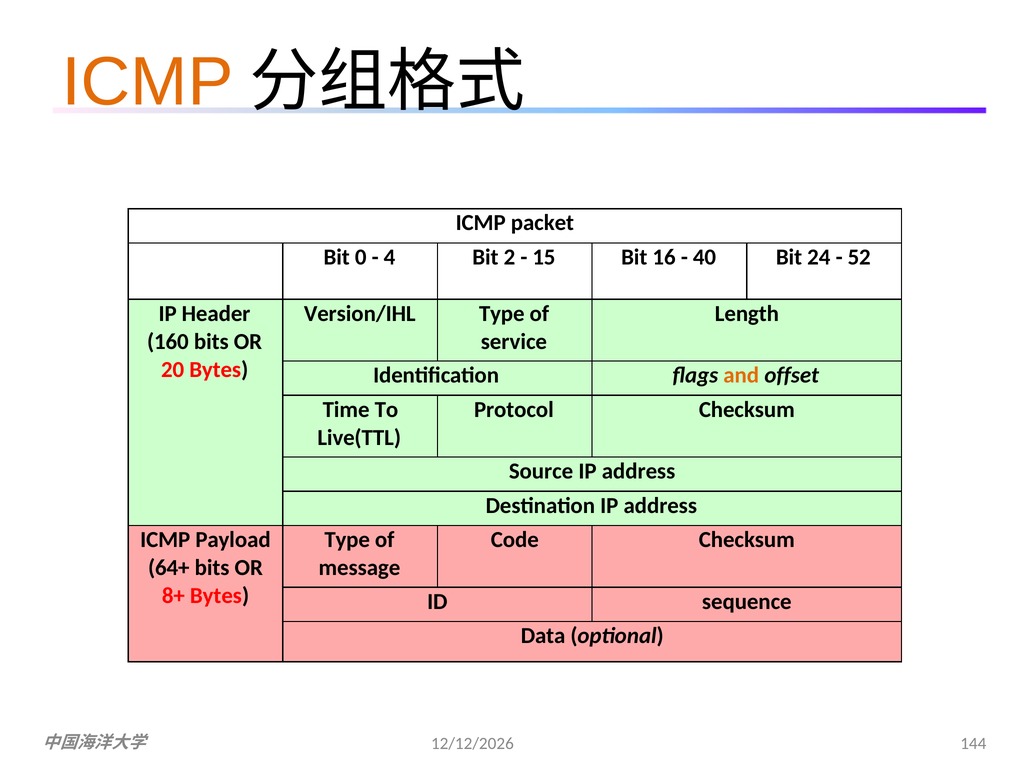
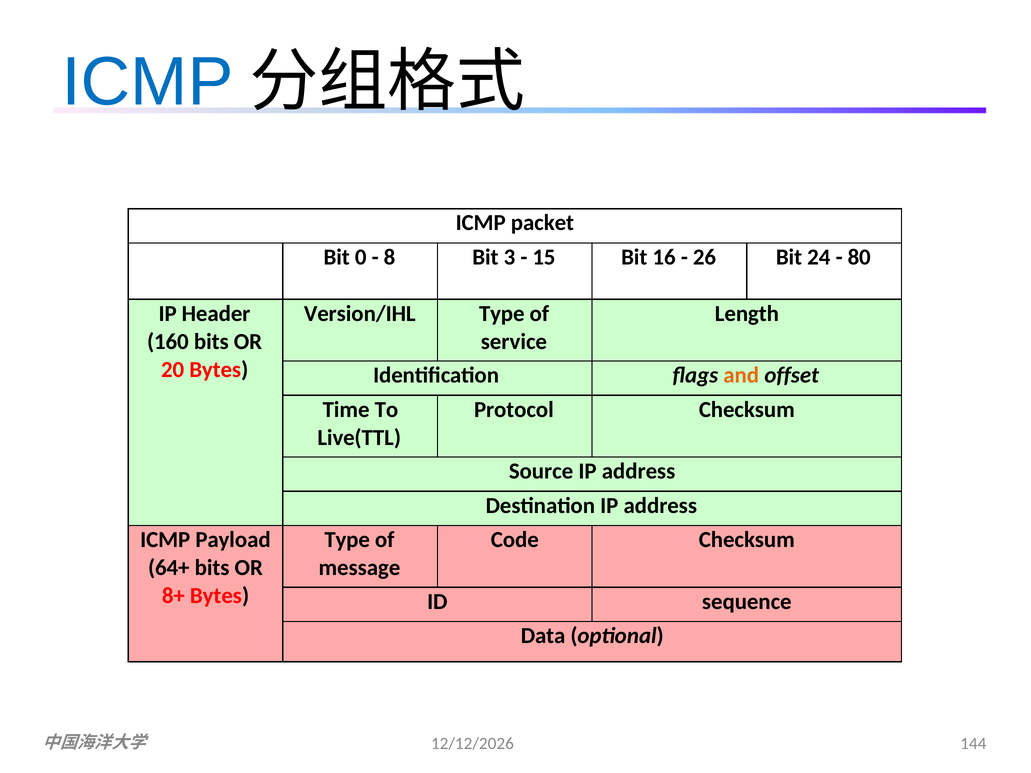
ICMP at (148, 82) colour: orange -> blue
4: 4 -> 8
2: 2 -> 3
40: 40 -> 26
52: 52 -> 80
